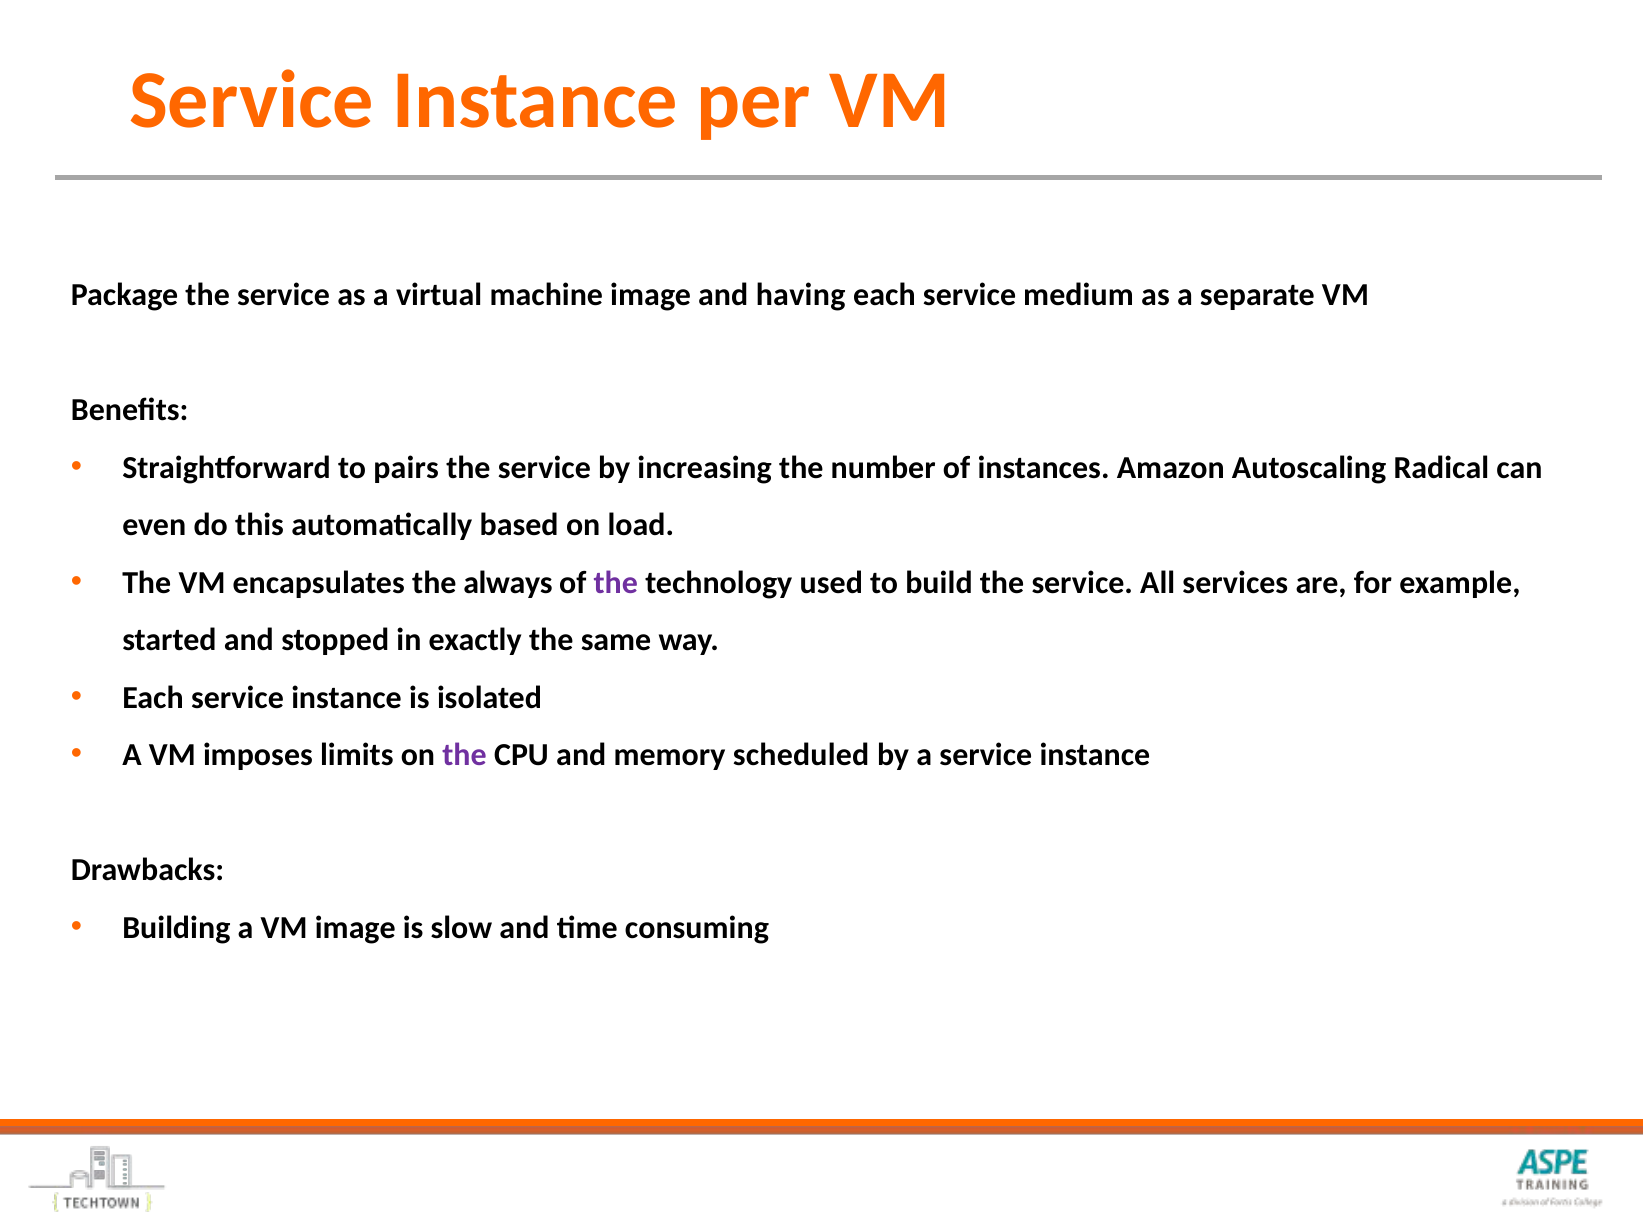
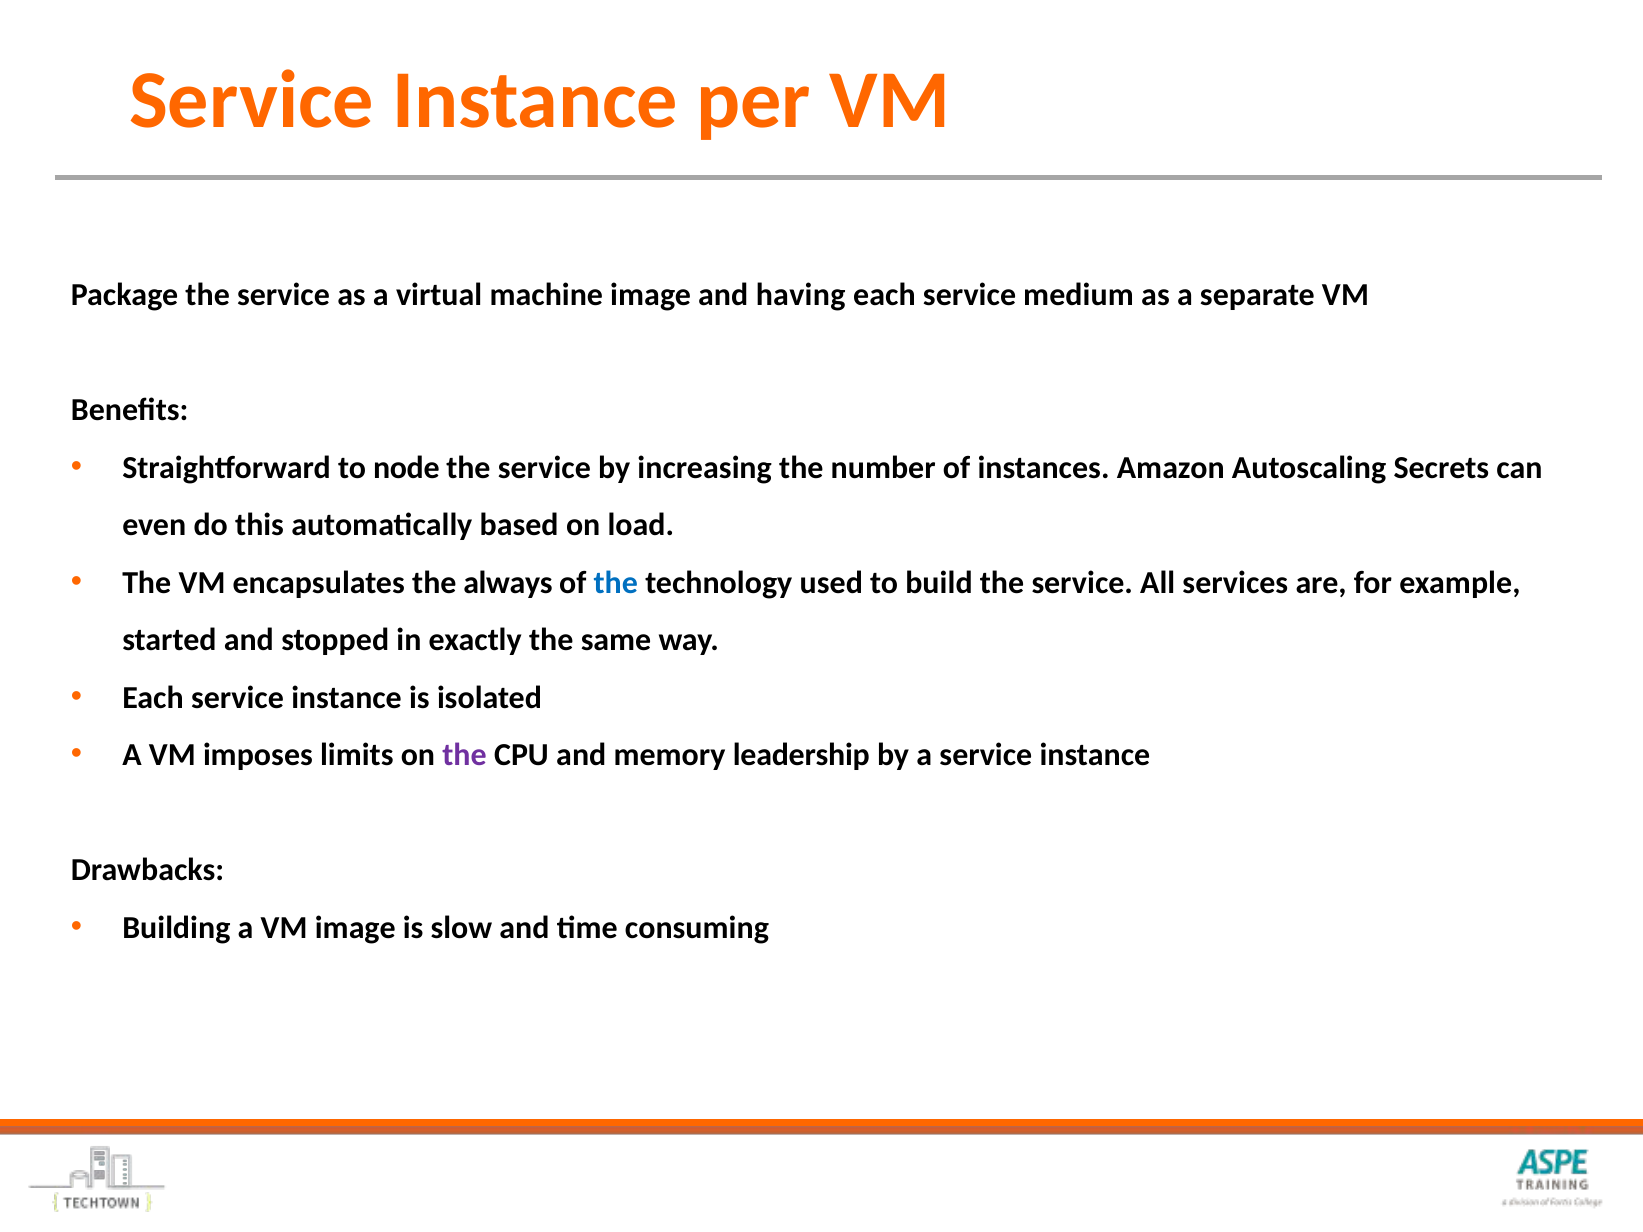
pairs: pairs -> node
Radical: Radical -> Secrets
the at (616, 583) colour: purple -> blue
scheduled: scheduled -> leadership
